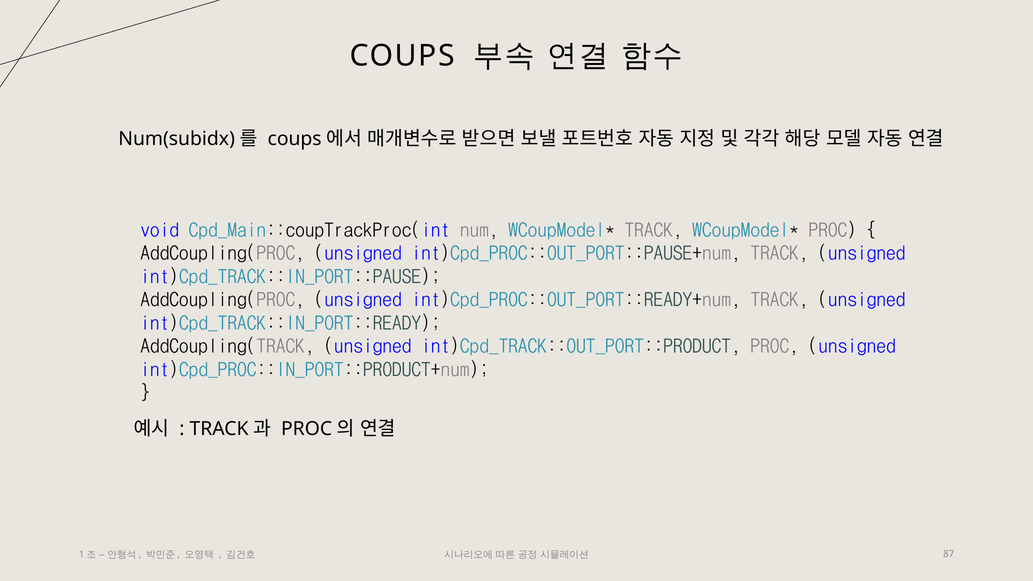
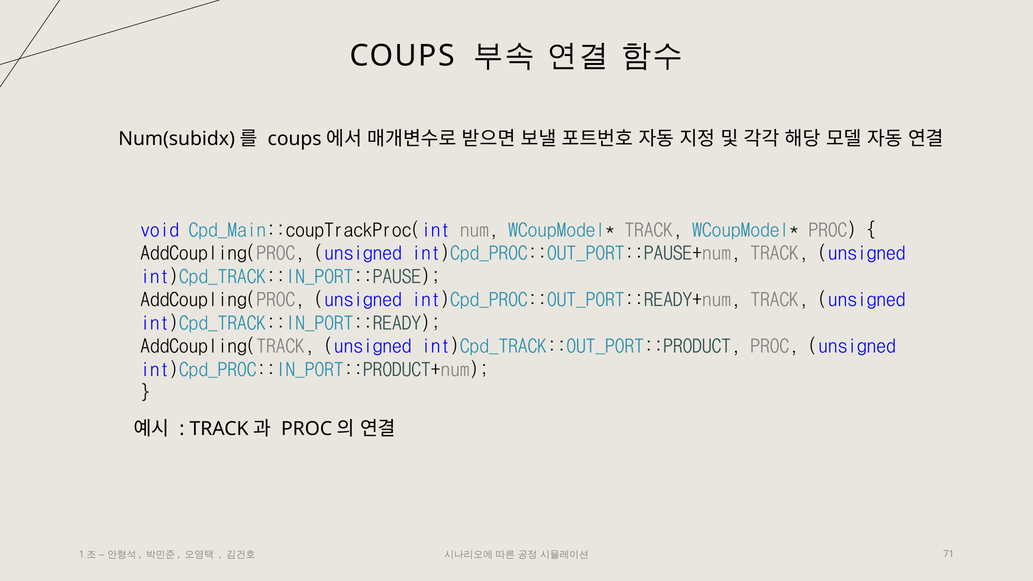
87: 87 -> 71
